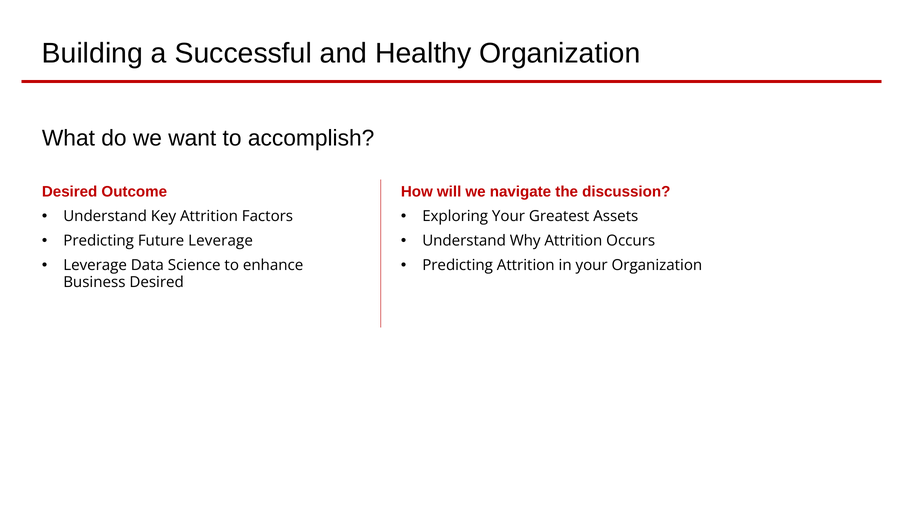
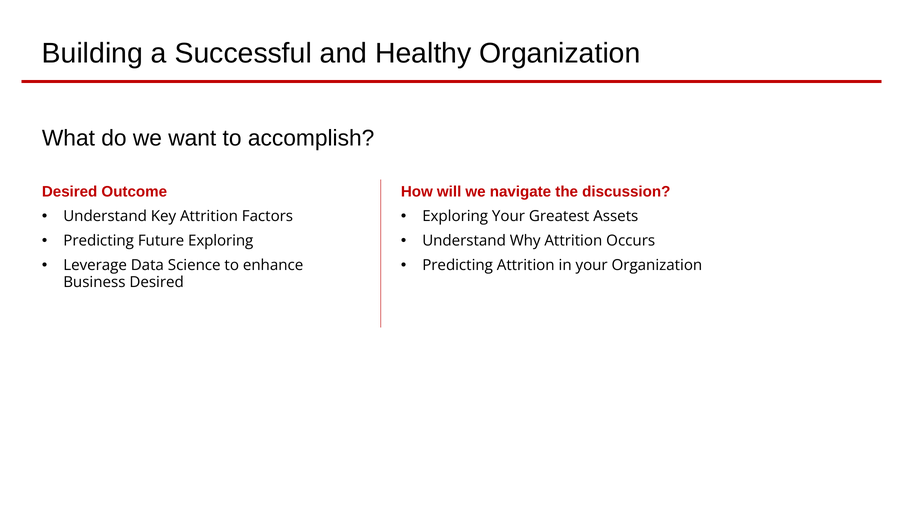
Future Leverage: Leverage -> Exploring
